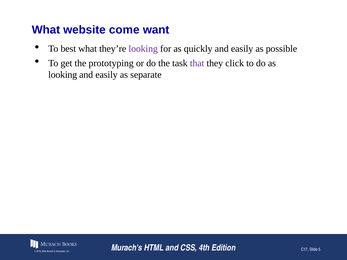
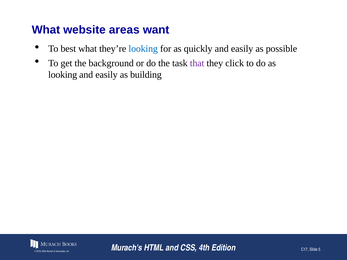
come: come -> areas
looking at (143, 49) colour: purple -> blue
prototyping: prototyping -> background
separate: separate -> building
